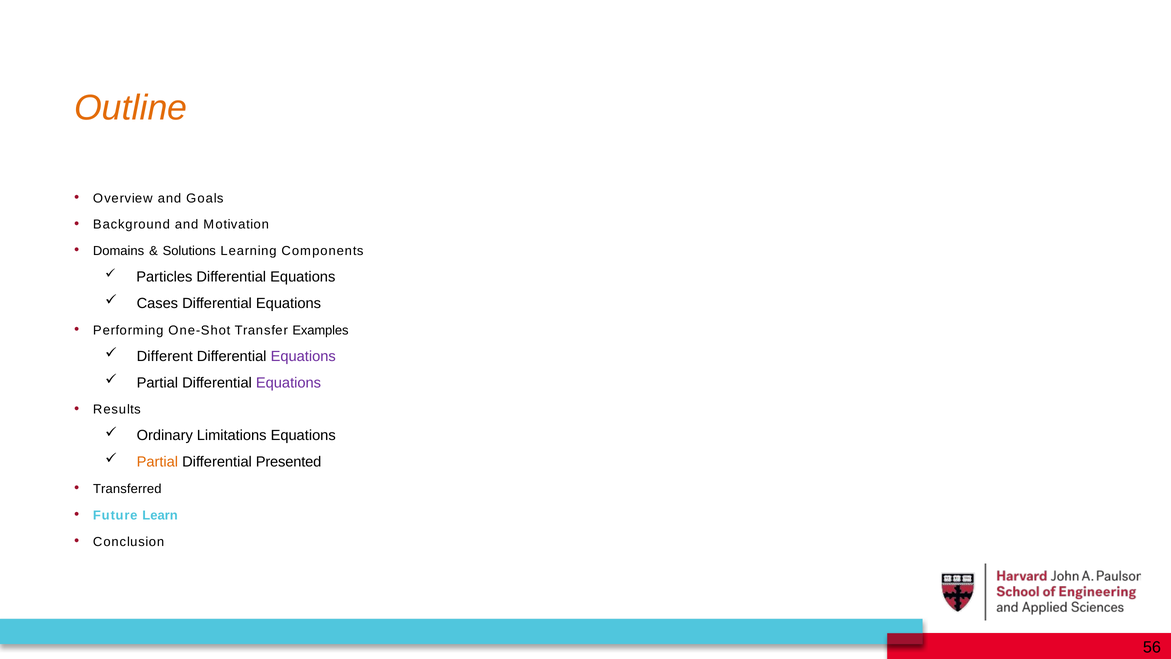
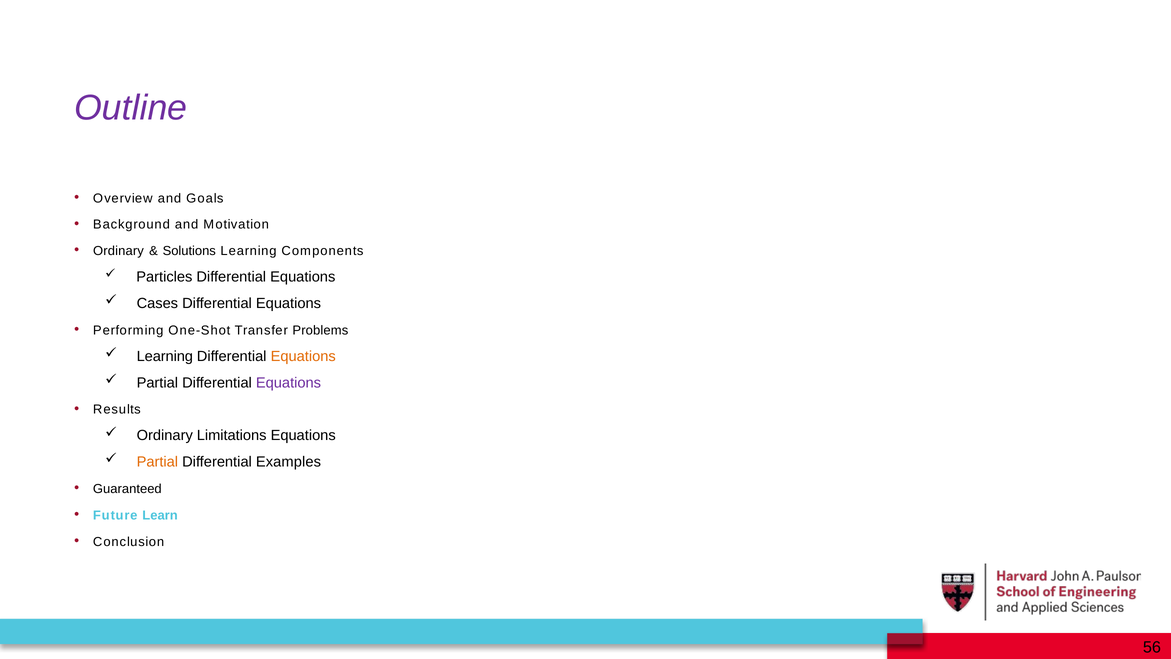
Outline colour: orange -> purple
Domains at (119, 251): Domains -> Ordinary
Examples: Examples -> Problems
Different at (165, 356): Different -> Learning
Equations at (303, 356) colour: purple -> orange
Presented: Presented -> Examples
Transferred: Transferred -> Guaranteed
